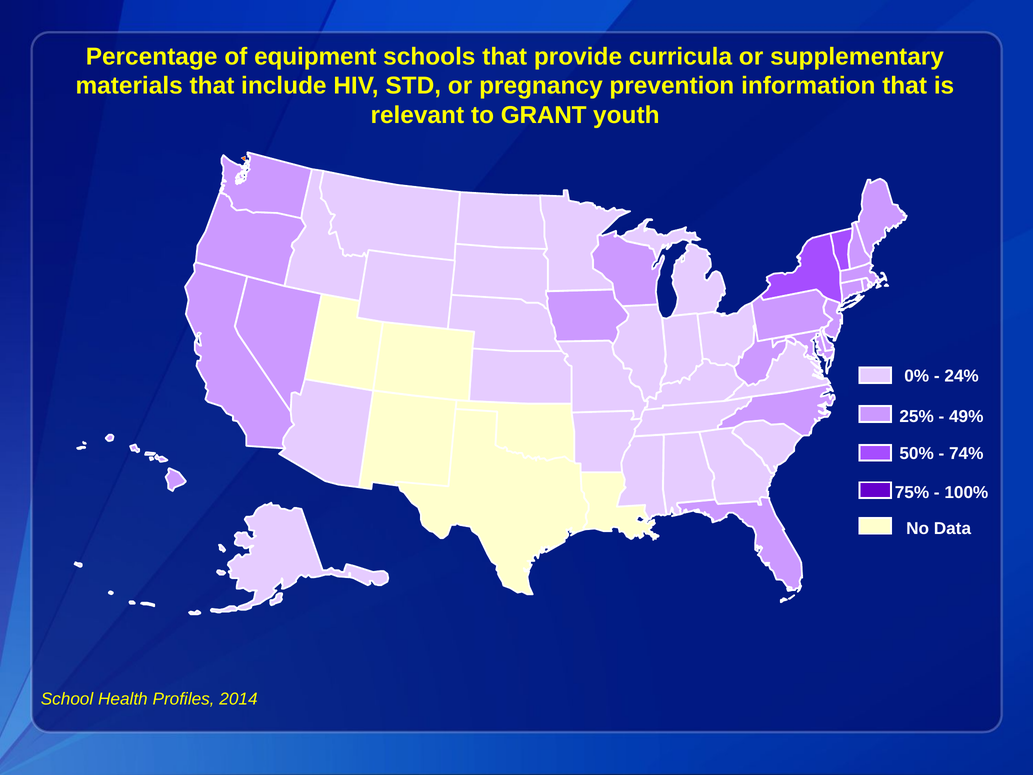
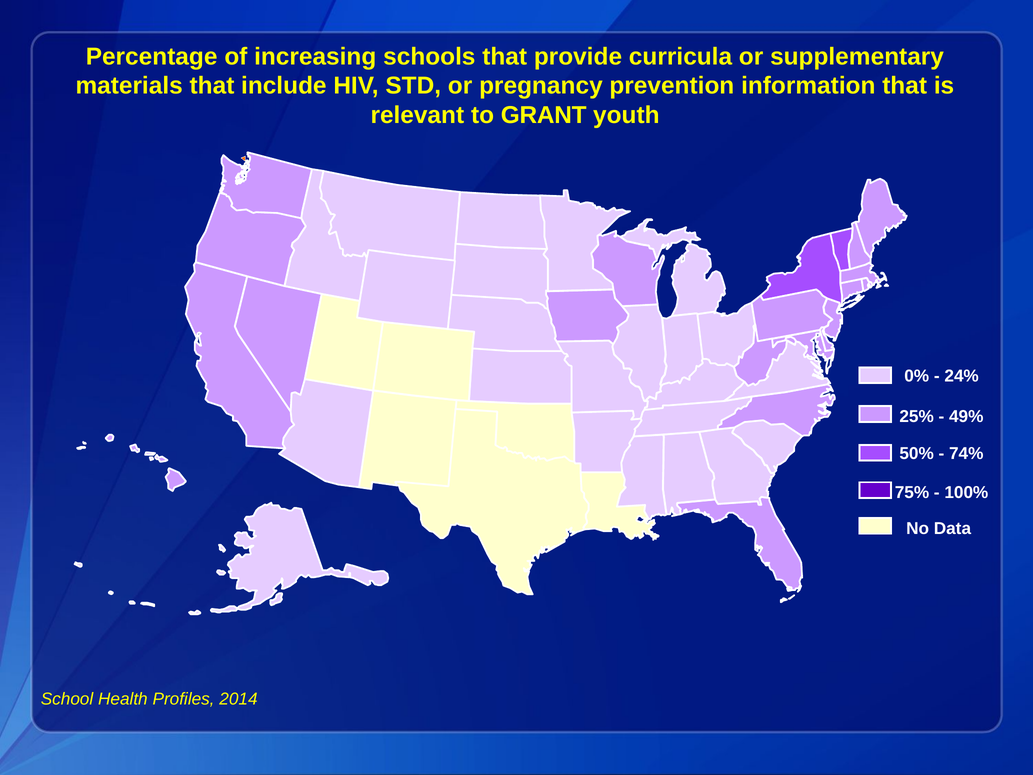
equipment: equipment -> increasing
